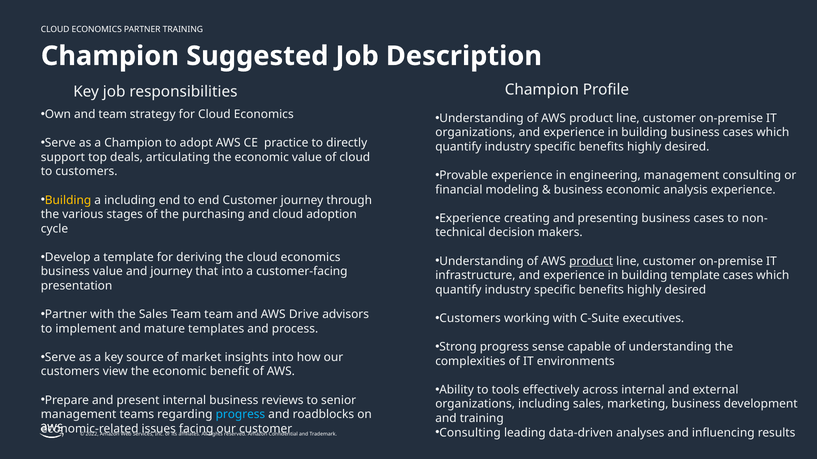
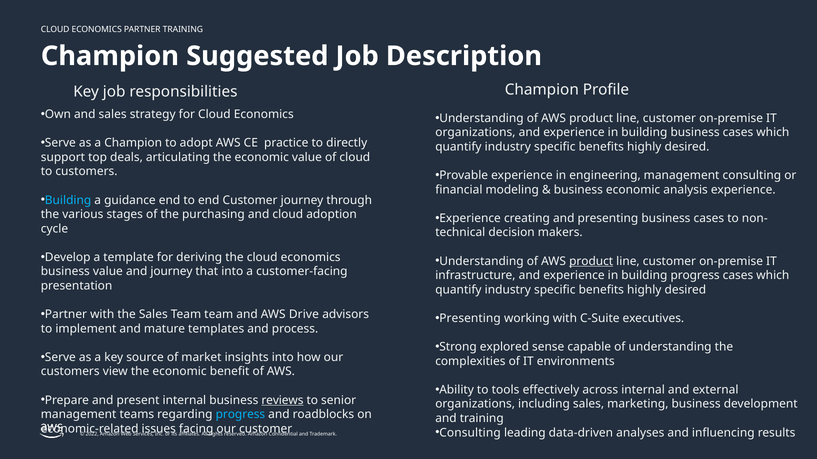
and team: team -> sales
Building at (68, 200) colour: yellow -> light blue
a including: including -> guidance
building template: template -> progress
Customers at (470, 319): Customers -> Presenting
Strong progress: progress -> explored
reviews underline: none -> present
